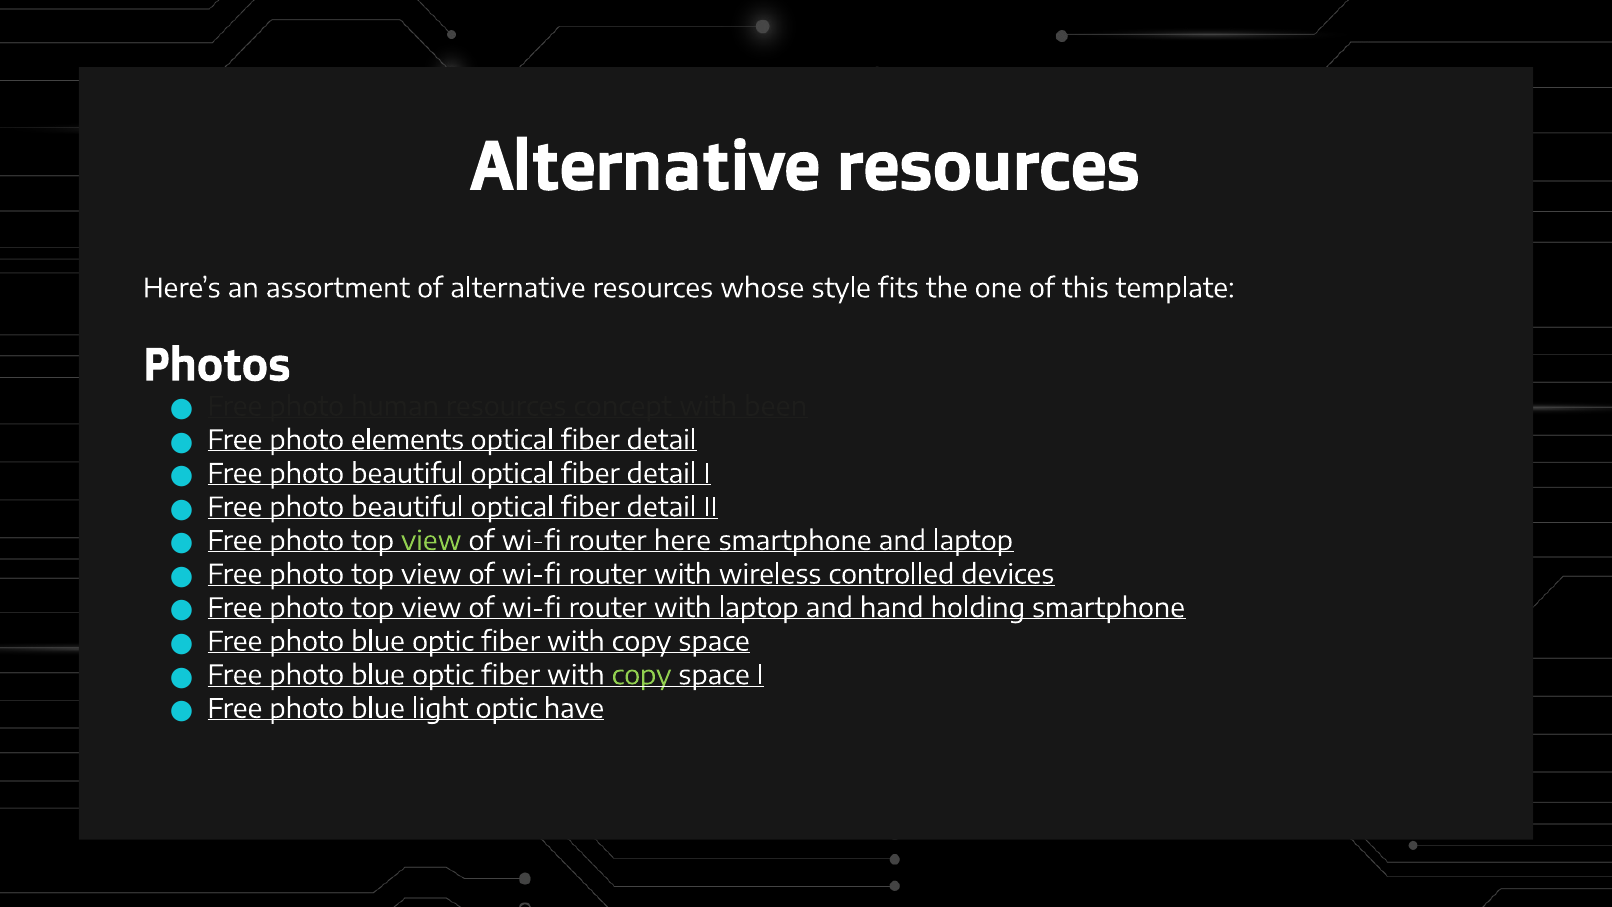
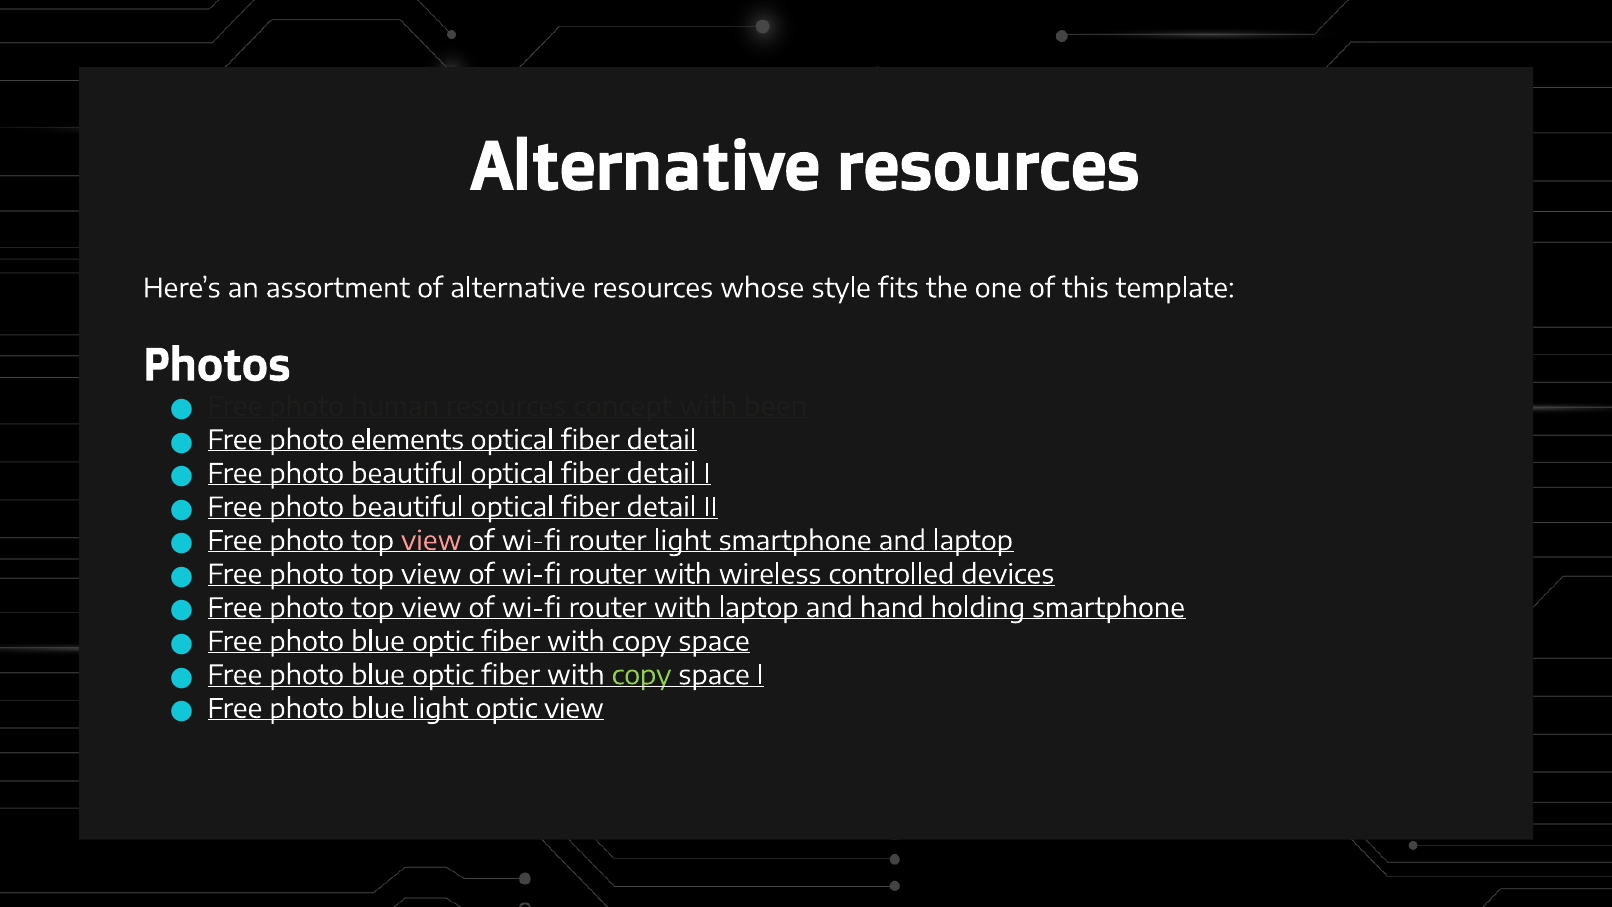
view at (431, 541) colour: light green -> pink
router here: here -> light
optic have: have -> view
